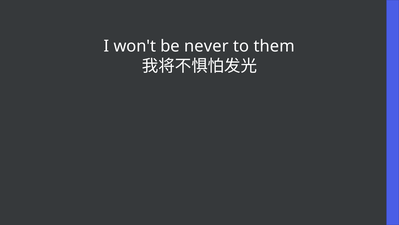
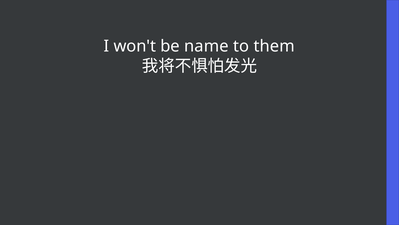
never: never -> name
